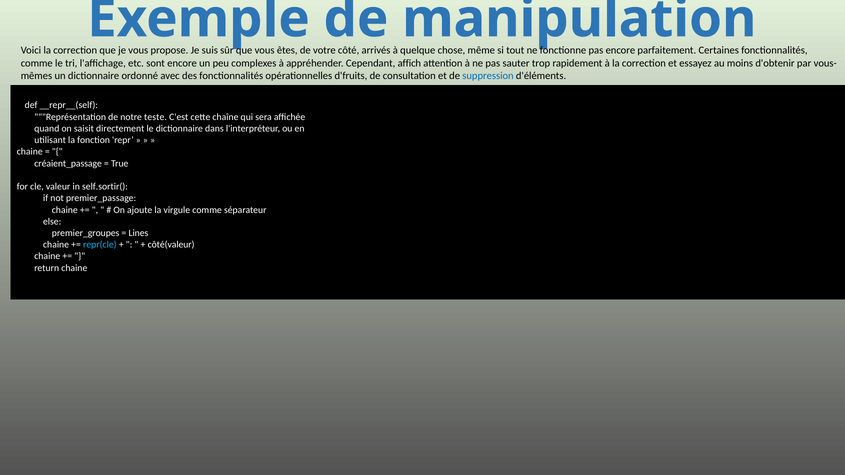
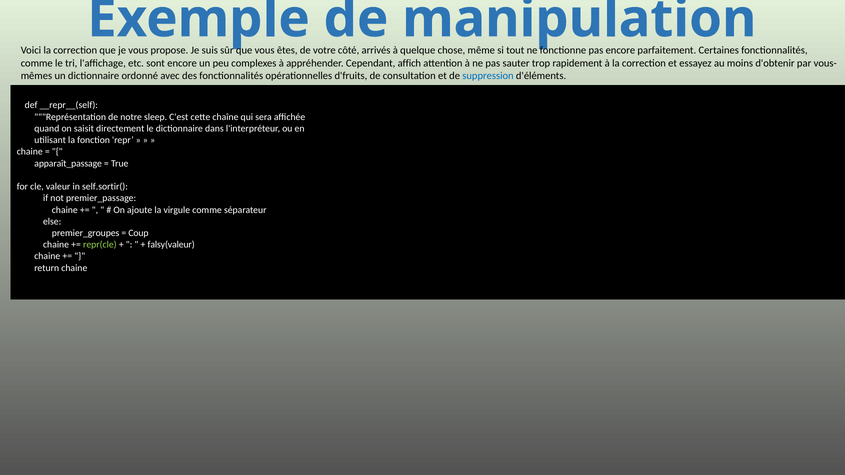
teste: teste -> sleep
créaient_passage: créaient_passage -> apparaît_passage
Lines: Lines -> Coup
repr(cle colour: light blue -> light green
côté(valeur: côté(valeur -> falsy(valeur
